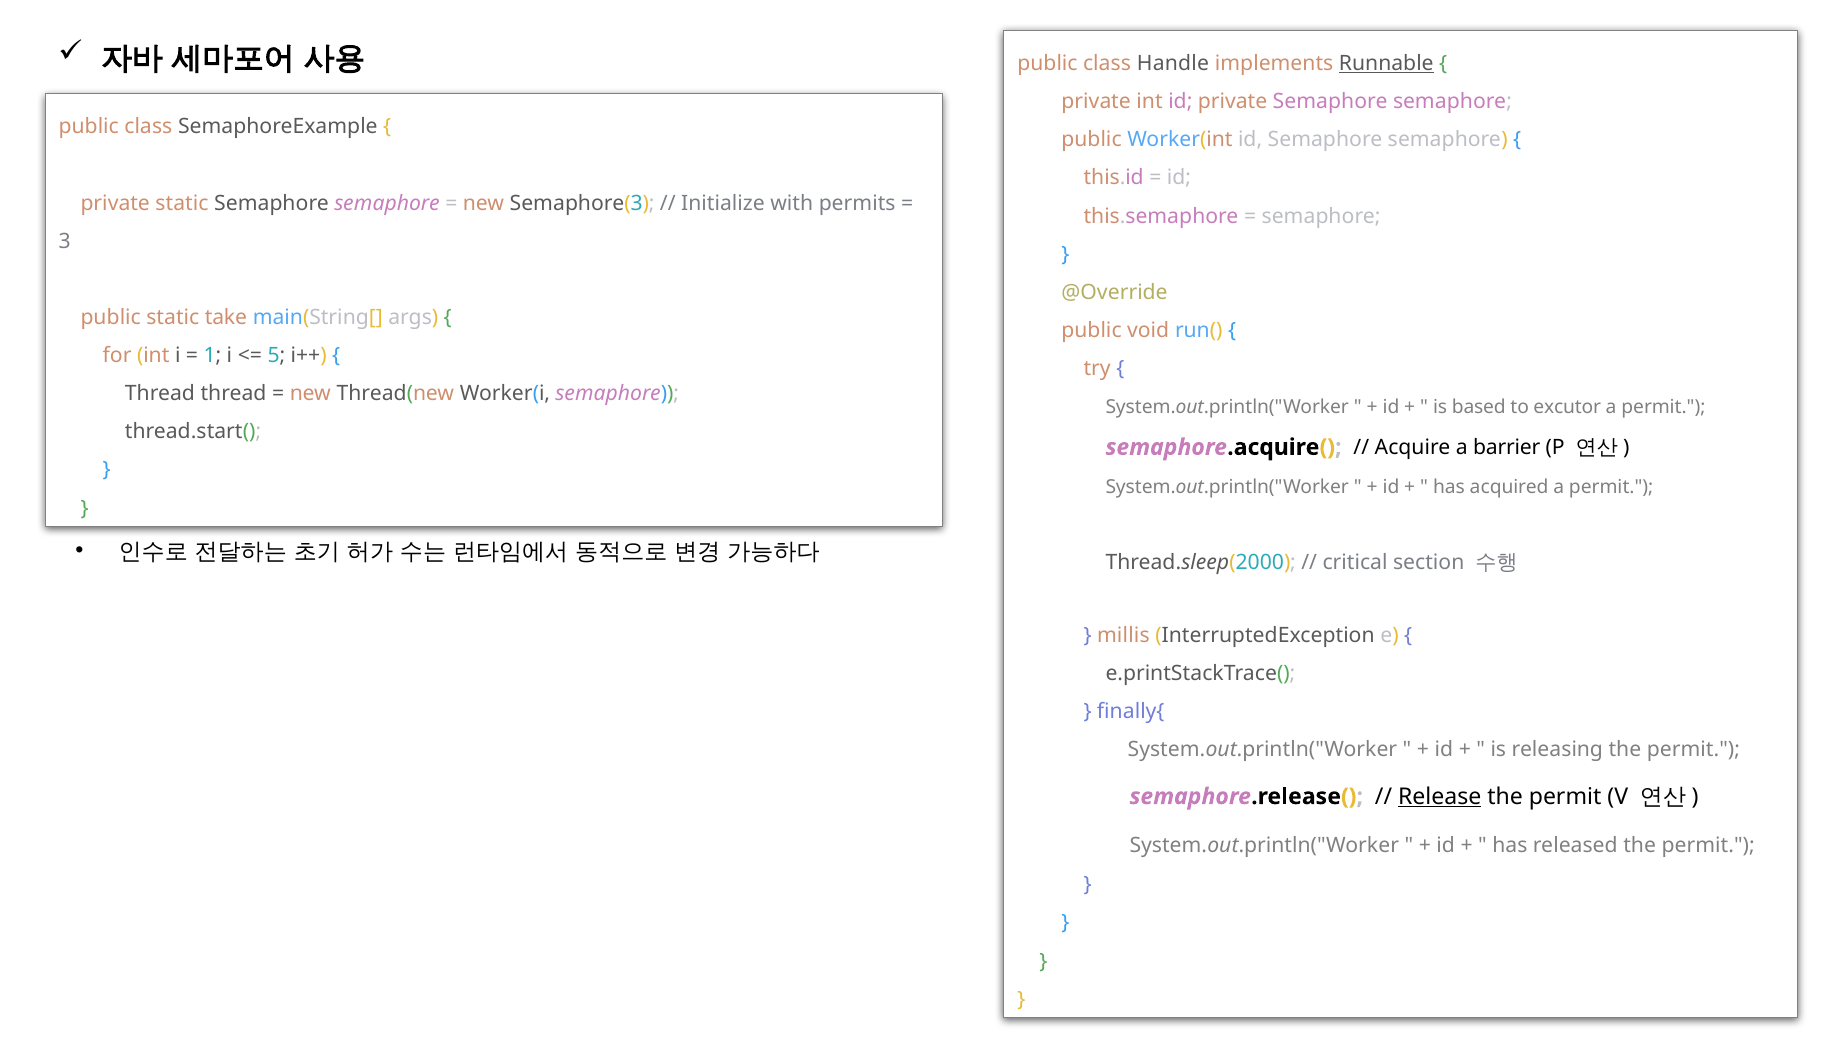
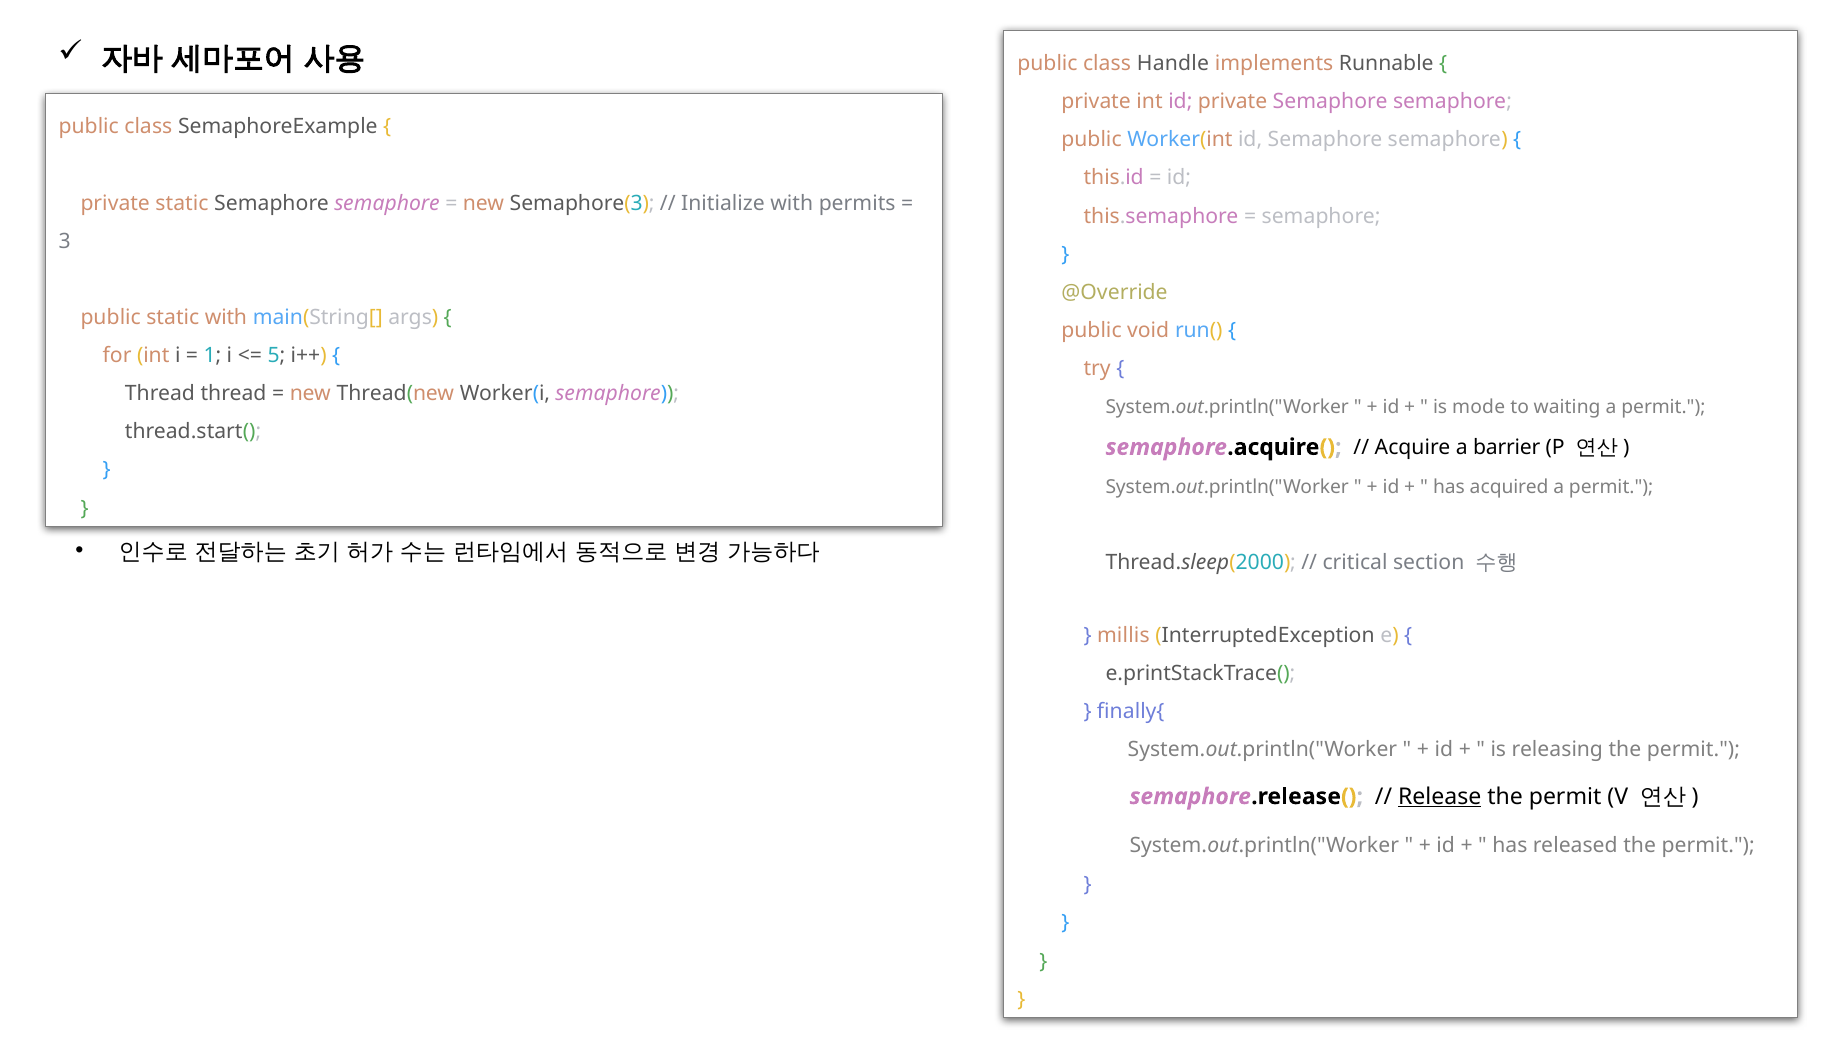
Runnable underline: present -> none
static take: take -> with
based: based -> mode
excutor: excutor -> waiting
